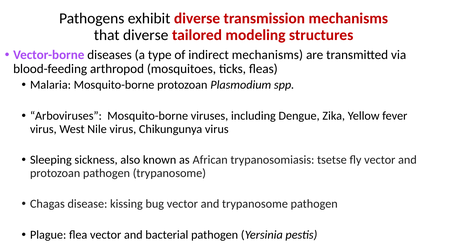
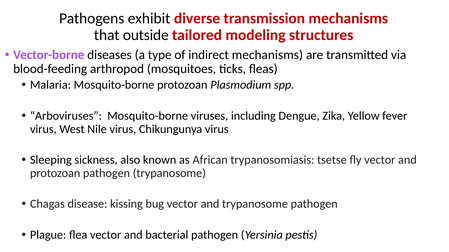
that diverse: diverse -> outside
